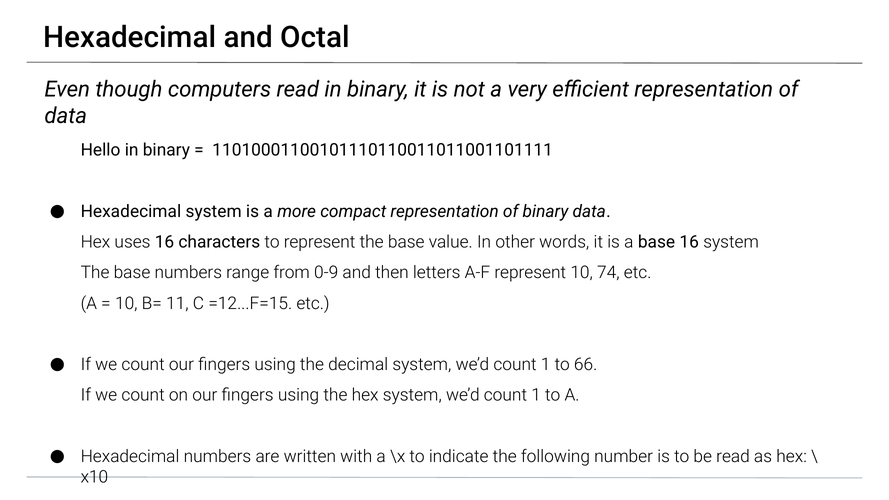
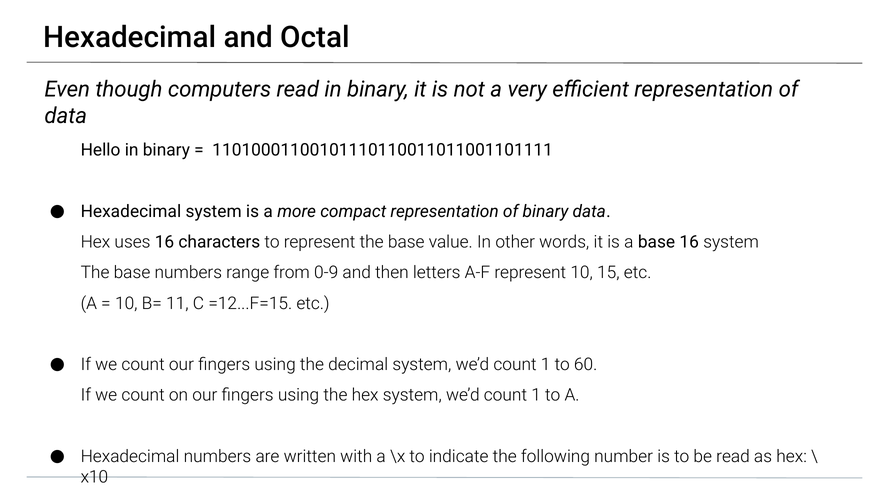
74: 74 -> 15
66: 66 -> 60
